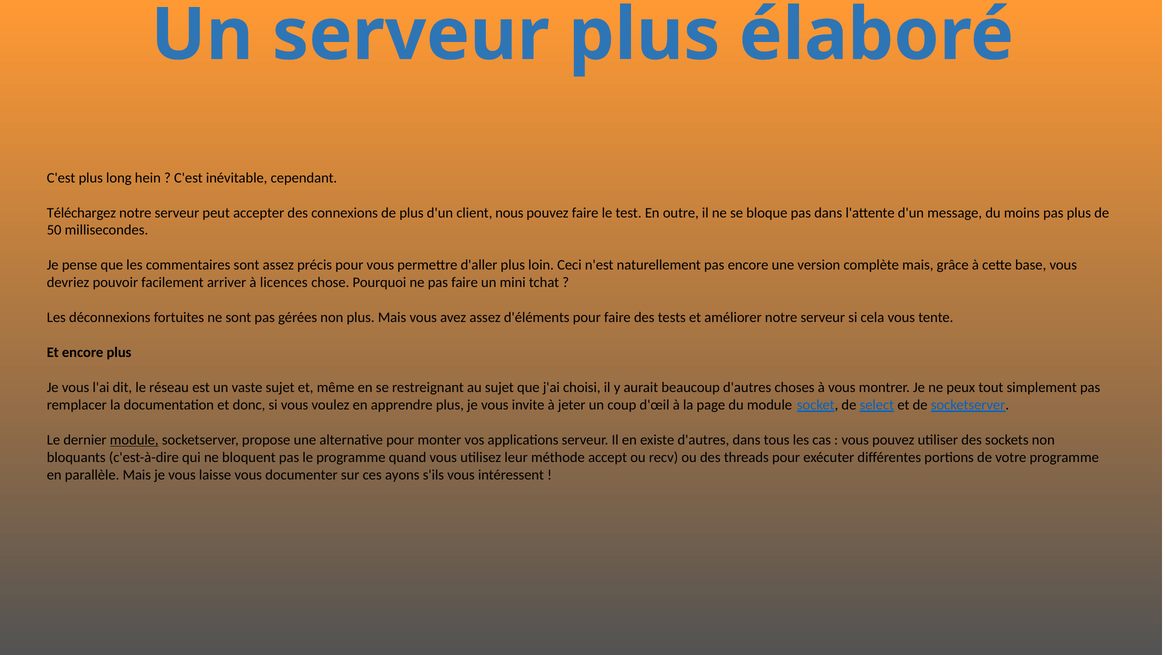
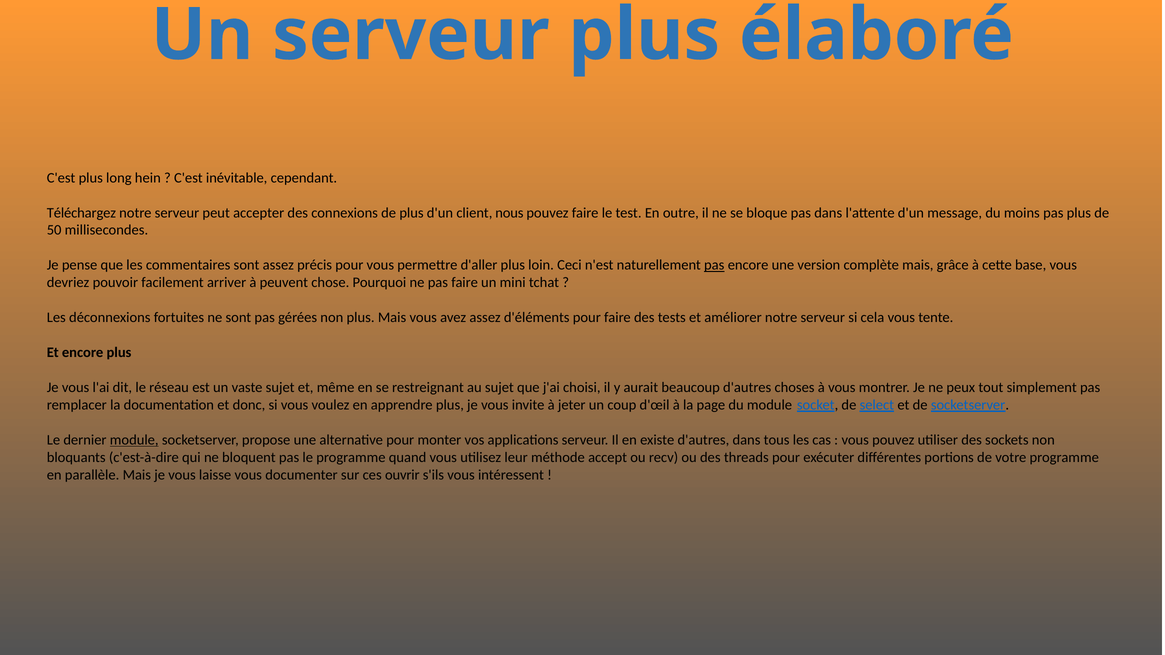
pas at (714, 265) underline: none -> present
licences: licences -> peuvent
ayons: ayons -> ouvrir
